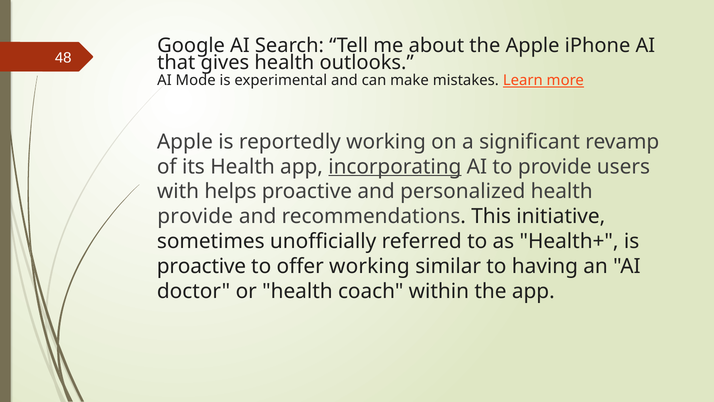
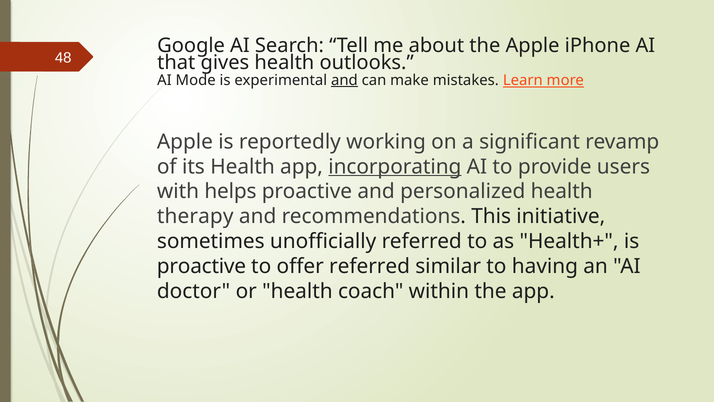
and at (344, 80) underline: none -> present
provide at (195, 216): provide -> therapy
offer working: working -> referred
